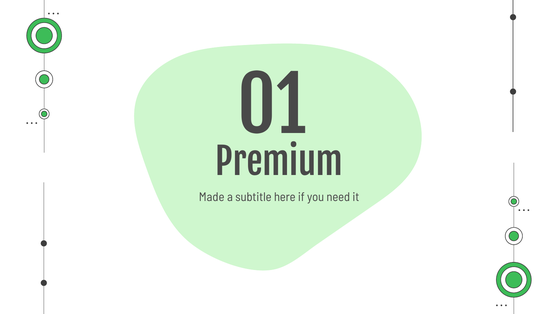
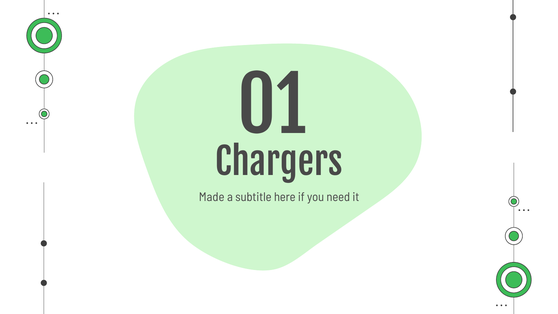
Premium: Premium -> Chargers
